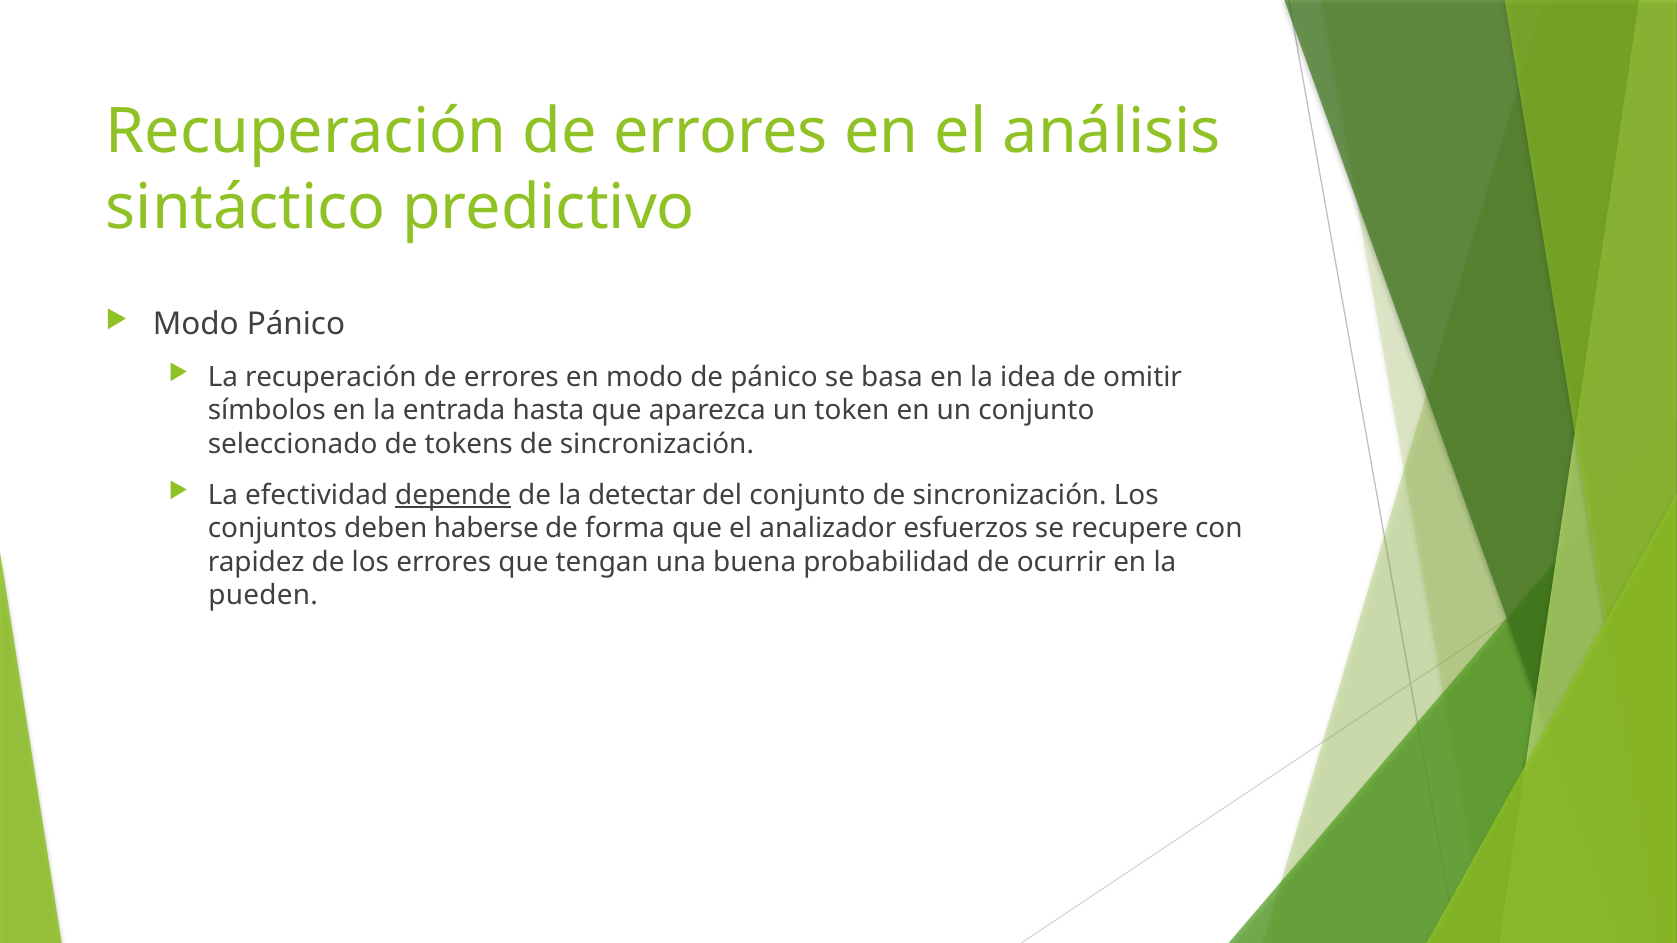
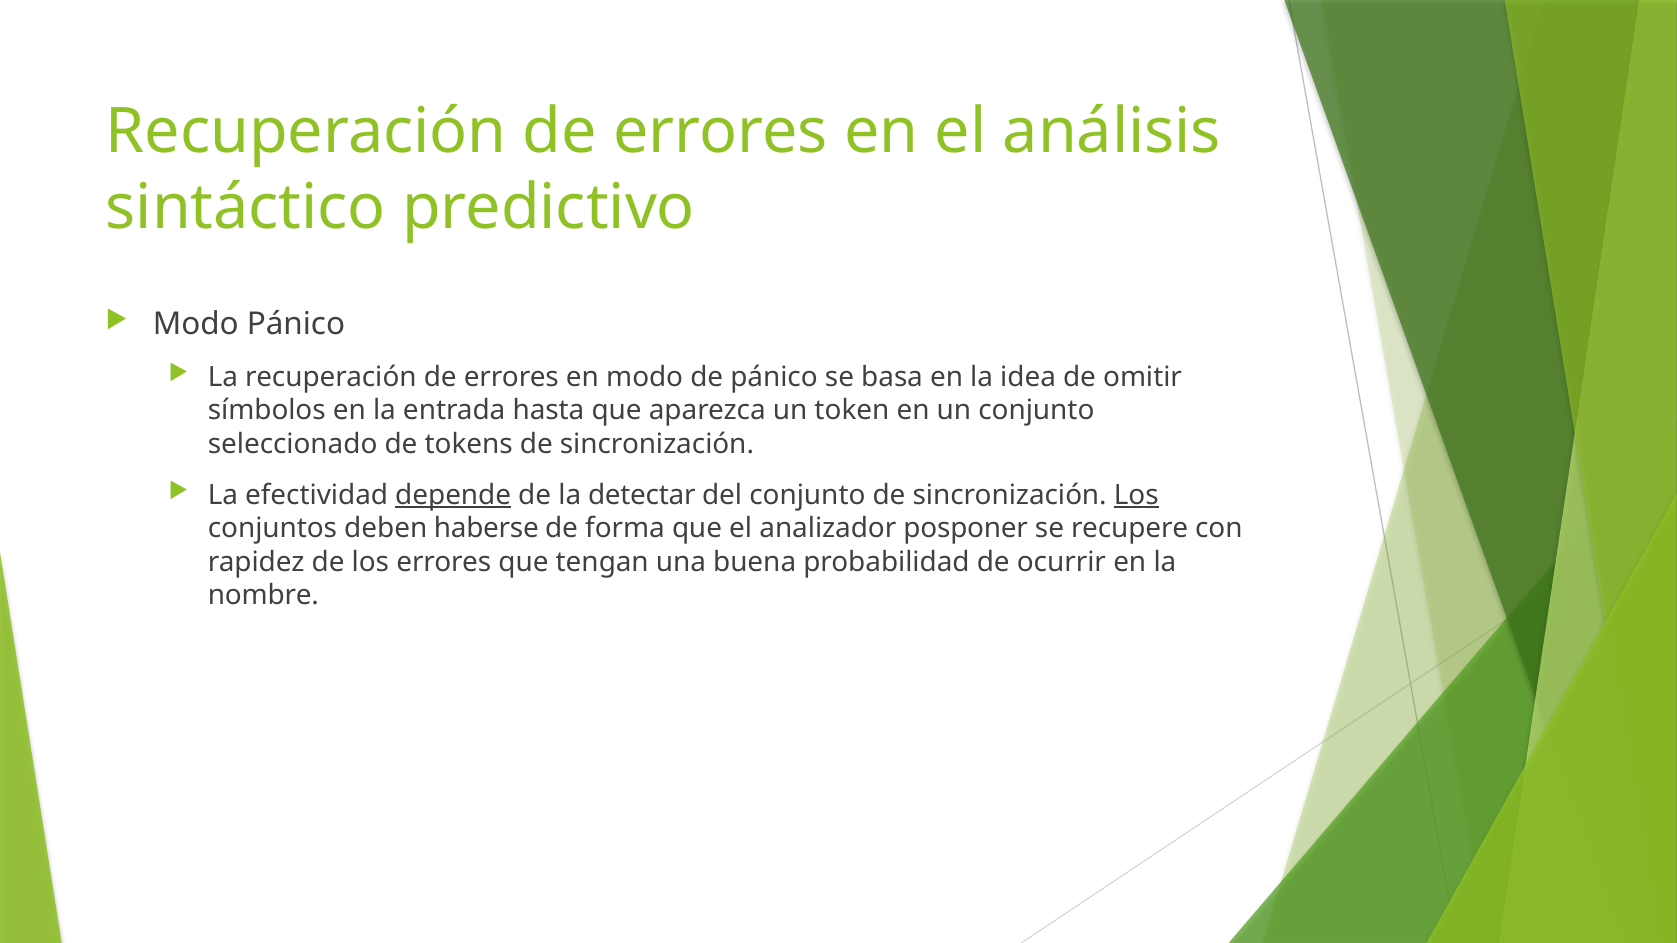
Los at (1136, 495) underline: none -> present
esfuerzos: esfuerzos -> posponer
pueden: pueden -> nombre
